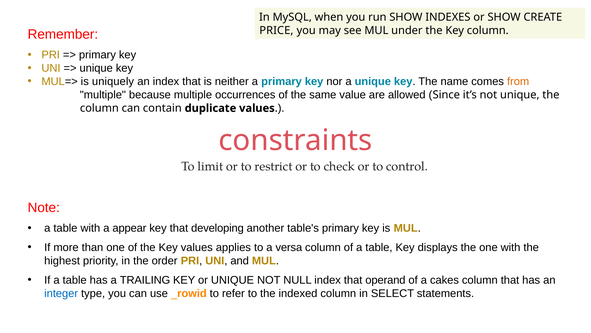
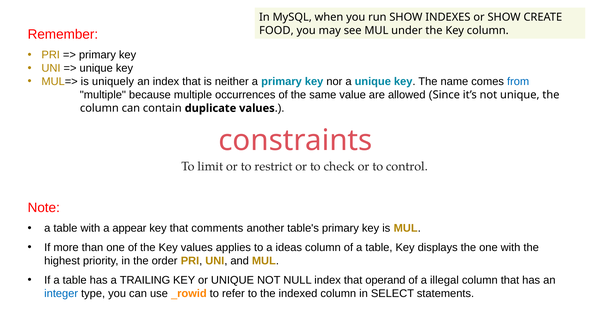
PRICE: PRICE -> FOOD
from colour: orange -> blue
developing: developing -> comments
versa: versa -> ideas
cakes: cakes -> illegal
